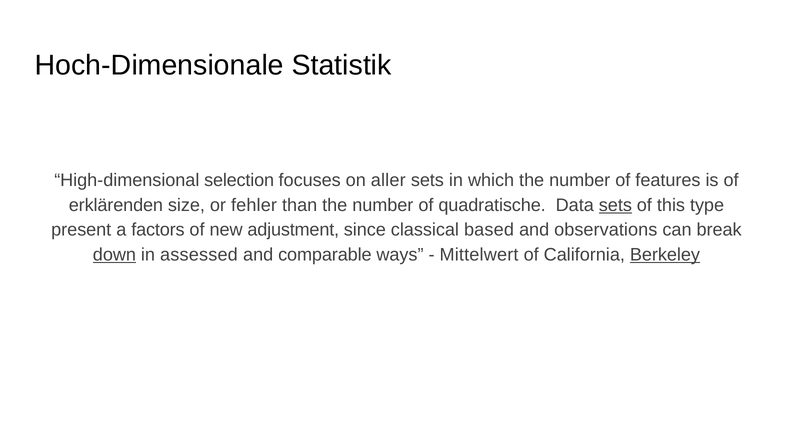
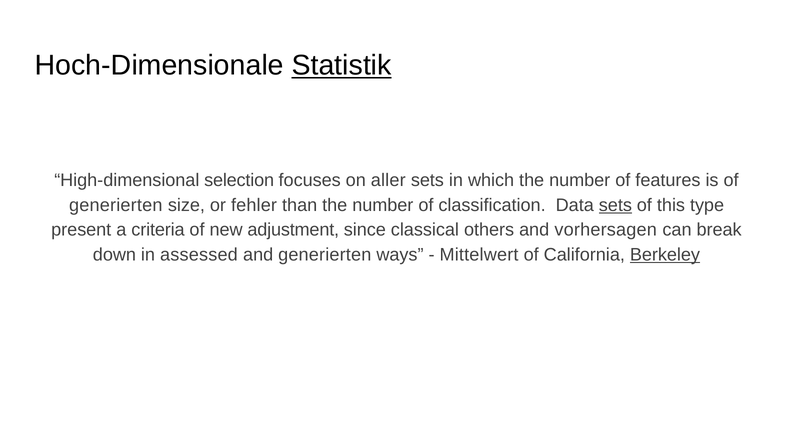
Statistik underline: none -> present
erklärenden at (116, 205): erklärenden -> generierten
quadratische: quadratische -> classification
factors: factors -> criteria
based: based -> others
observations: observations -> vorhersagen
down underline: present -> none
and comparable: comparable -> generierten
